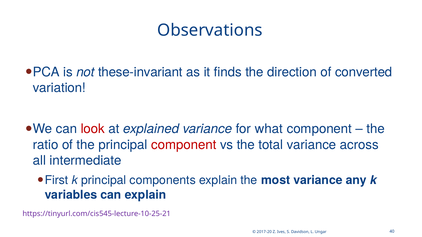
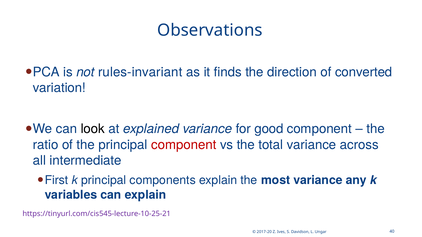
these-invariant: these-invariant -> rules-invariant
look colour: red -> black
what: what -> good
